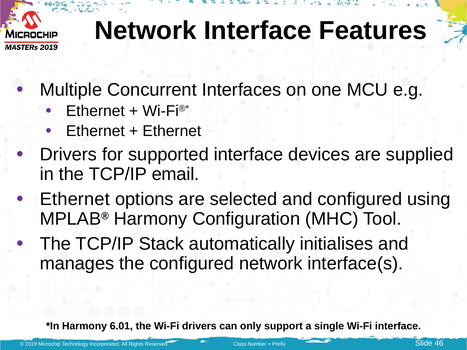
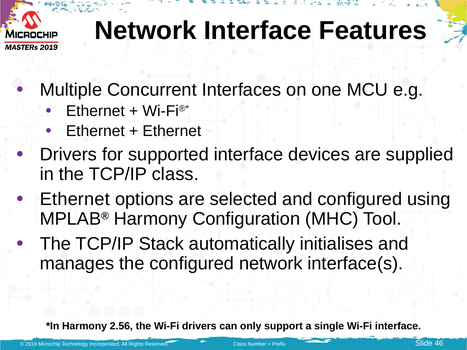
TCP/IP email: email -> class
6.01: 6.01 -> 2.56
